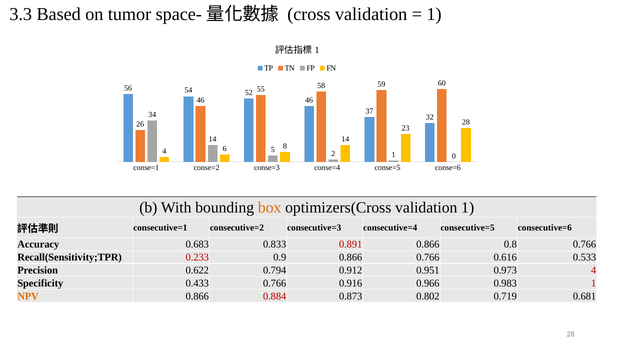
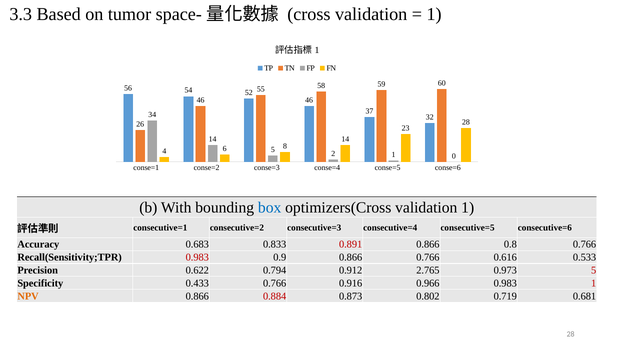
box colour: orange -> blue
Recall(Sensitivity;TPR 0.233: 0.233 -> 0.983
0.951: 0.951 -> 2.765
0.973 4: 4 -> 5
